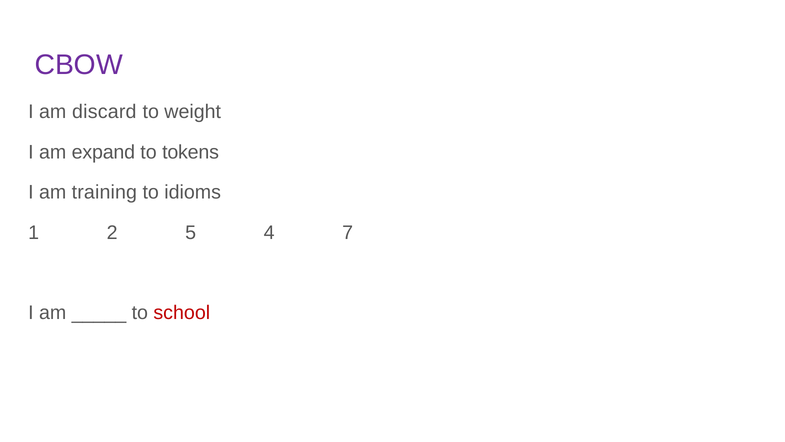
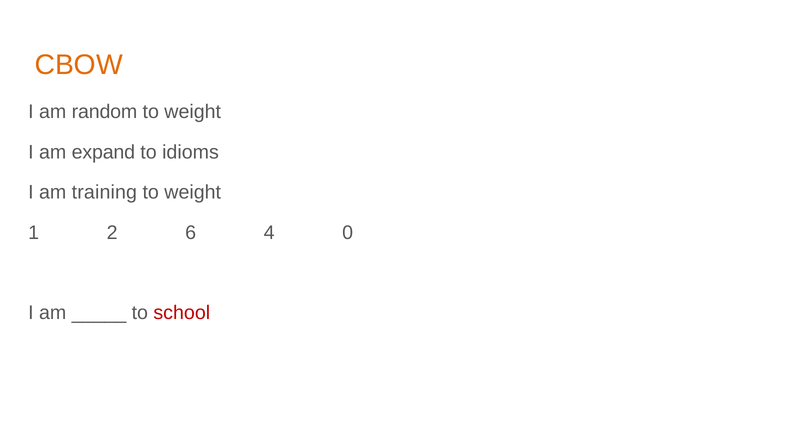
CBOW colour: purple -> orange
discard: discard -> random
tokens: tokens -> idioms
idioms at (193, 192): idioms -> weight
5: 5 -> 6
7: 7 -> 0
